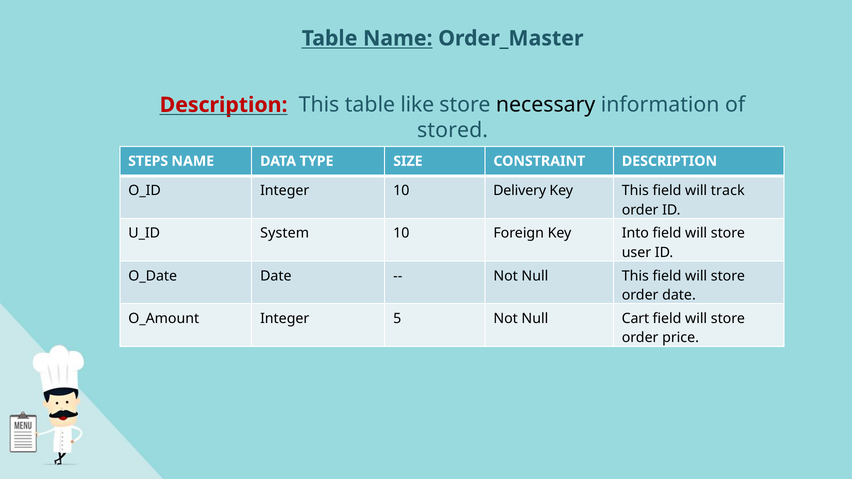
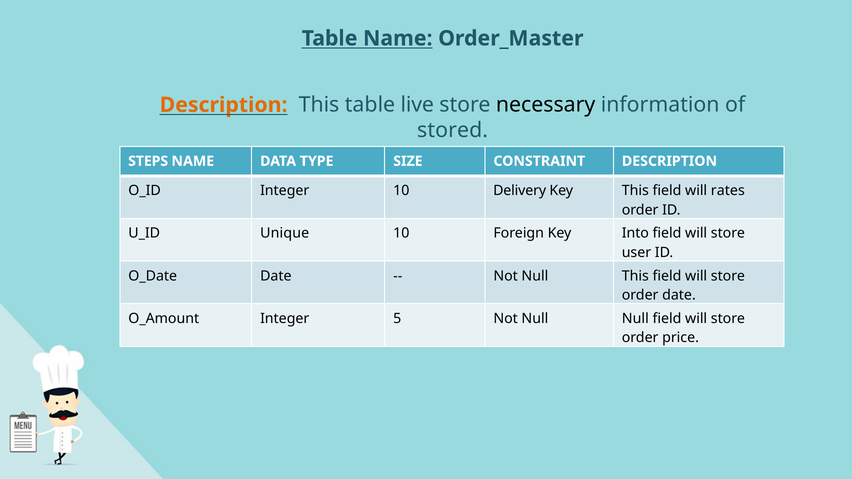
Description at (224, 105) colour: red -> orange
like: like -> live
track: track -> rates
System: System -> Unique
Null Cart: Cart -> Null
